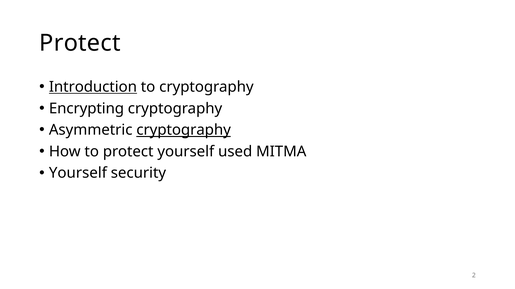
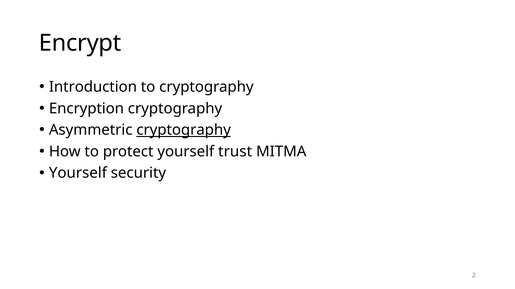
Protect at (80, 43): Protect -> Encrypt
Introduction underline: present -> none
Encrypting: Encrypting -> Encryption
used: used -> trust
